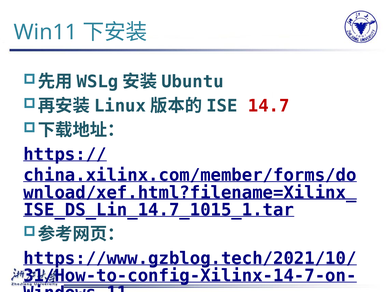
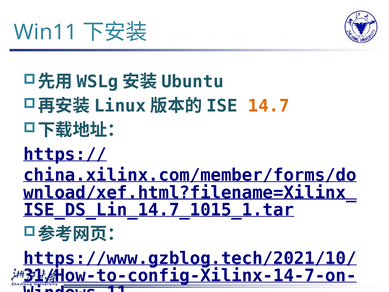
14.7 colour: red -> orange
